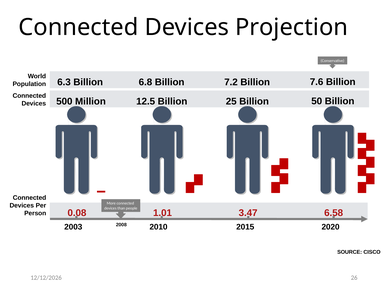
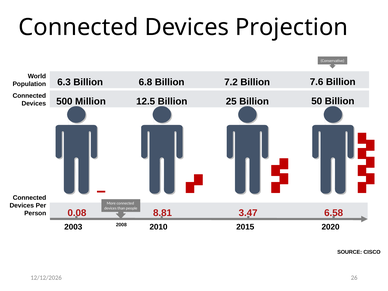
1.01: 1.01 -> 8.81
